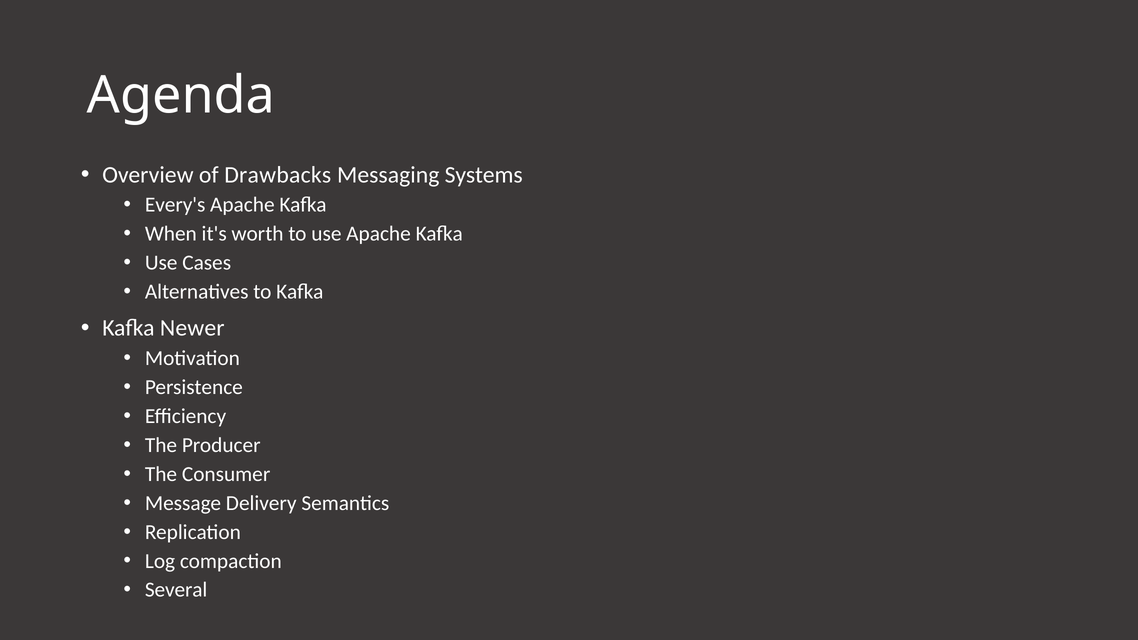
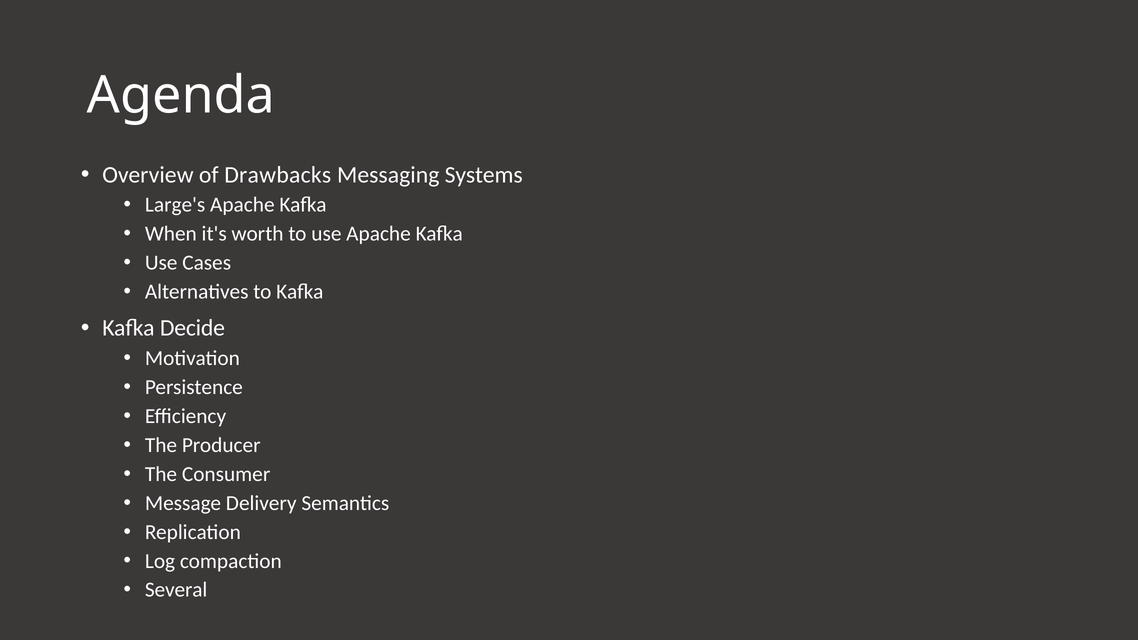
Every's: Every's -> Large's
Newer: Newer -> Decide
